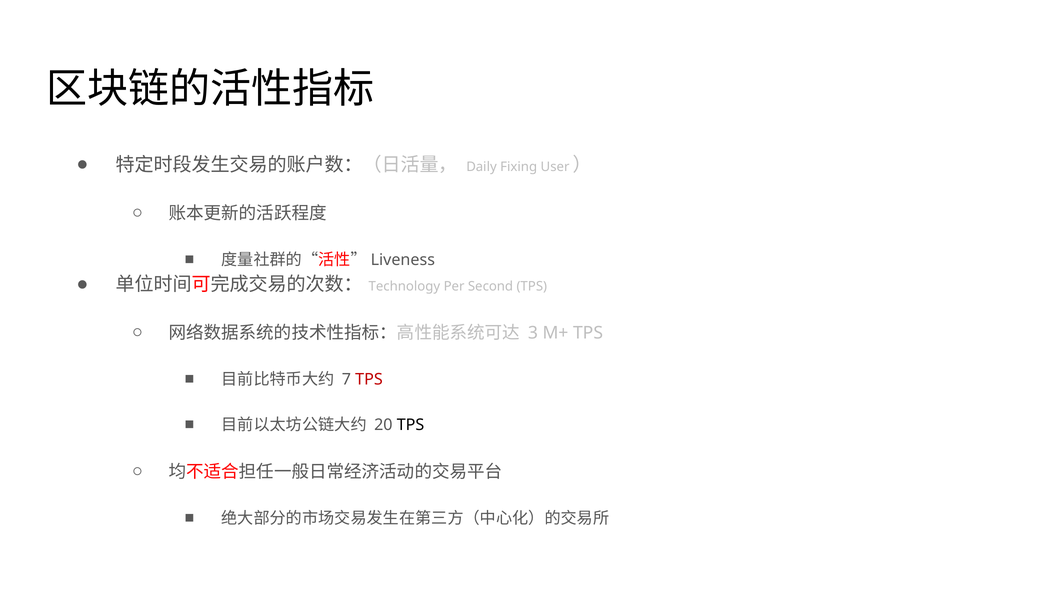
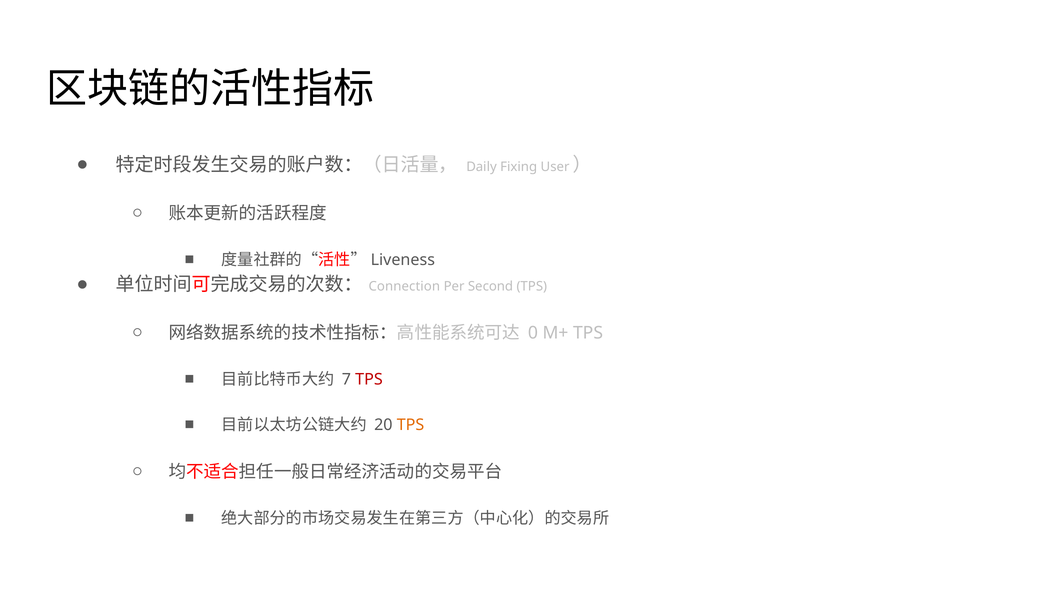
Technology: Technology -> Connection
3: 3 -> 0
TPS at (411, 425) colour: black -> orange
